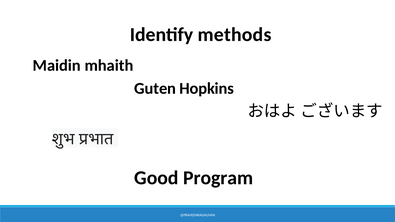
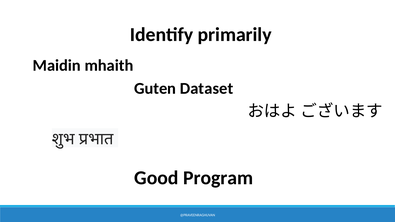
methods: methods -> primarily
Hopkins: Hopkins -> Dataset
